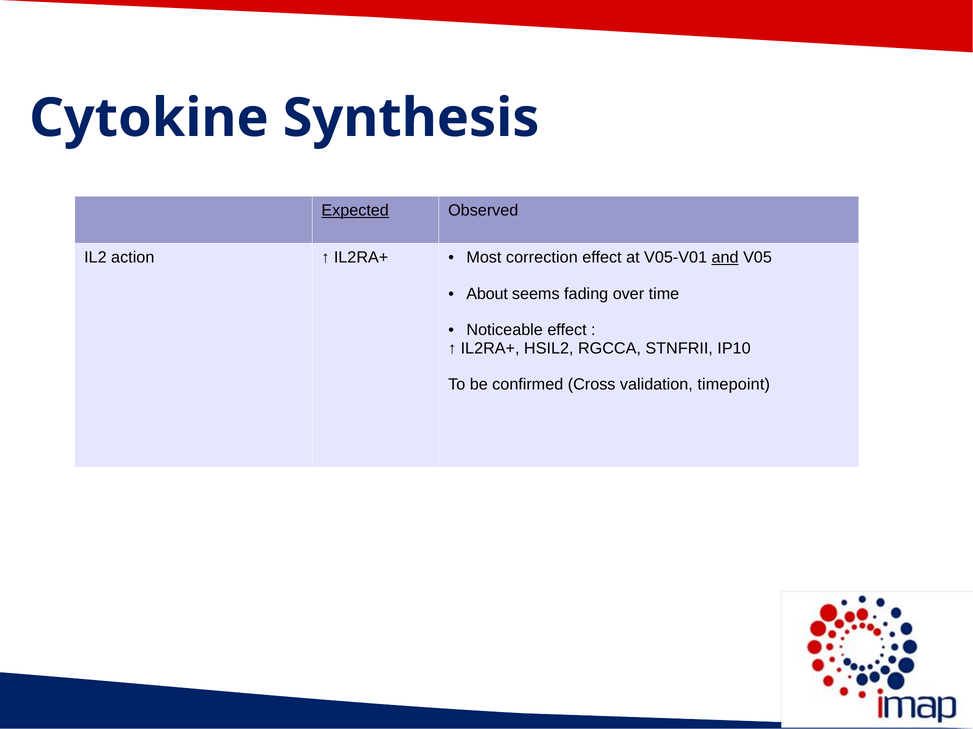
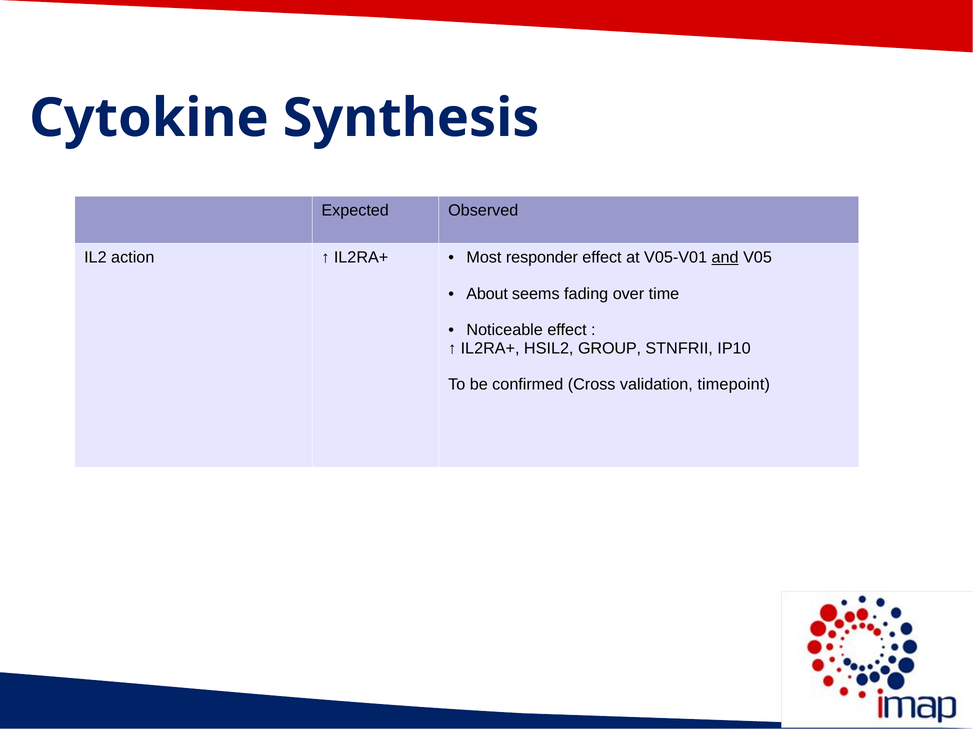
Expected underline: present -> none
correction: correction -> responder
RGCCA: RGCCA -> GROUP
